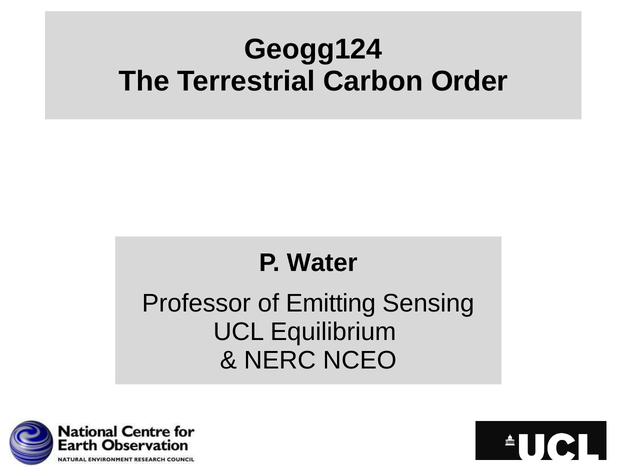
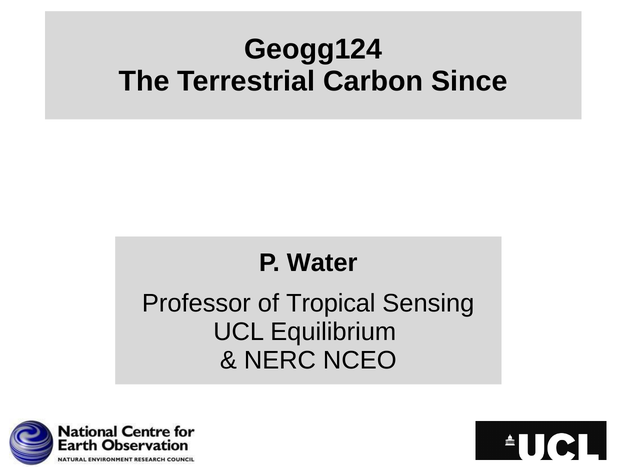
Order: Order -> Since
Emitting: Emitting -> Tropical
